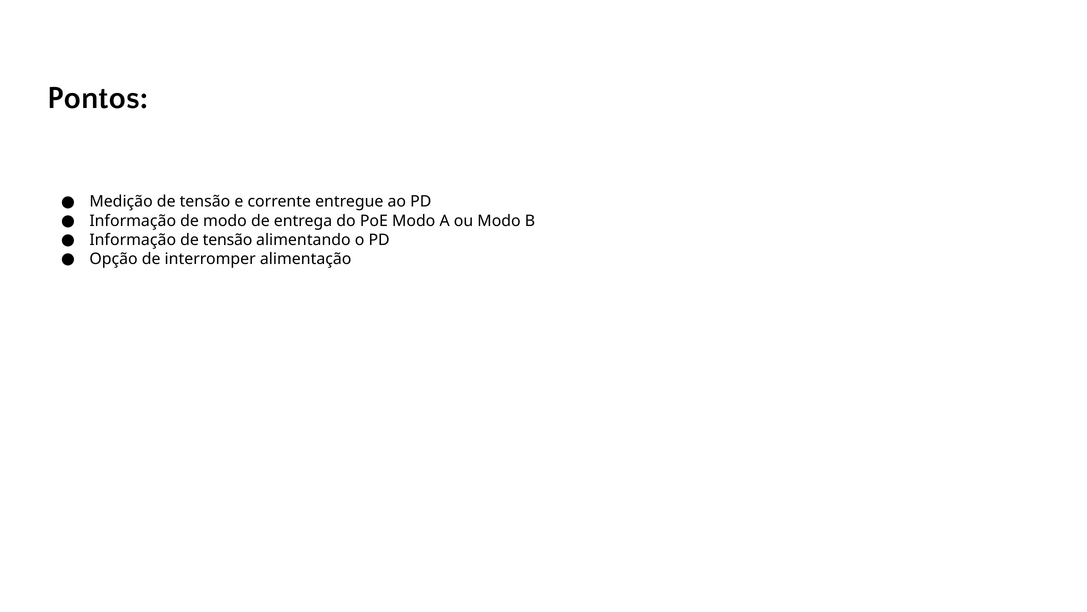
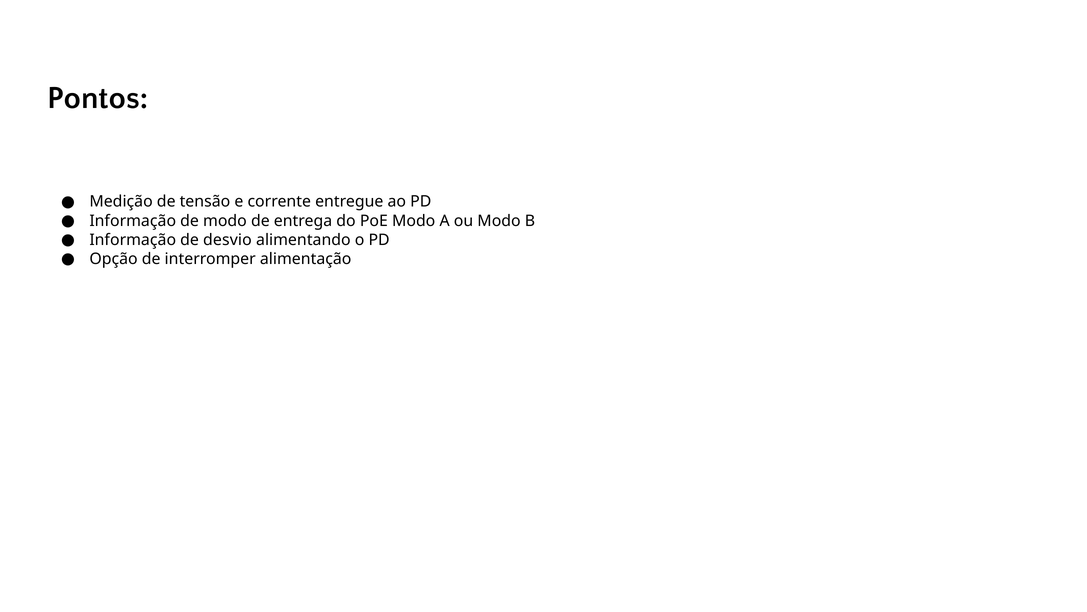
Informação de tensão: tensão -> desvio
